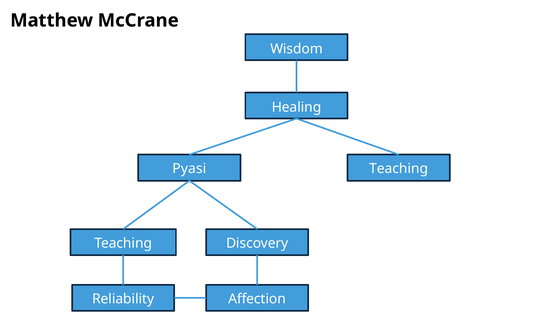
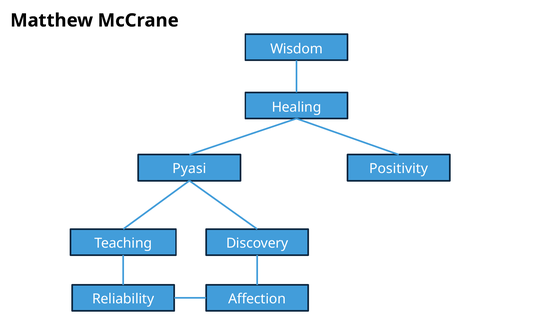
Teaching at (399, 169): Teaching -> Positivity
